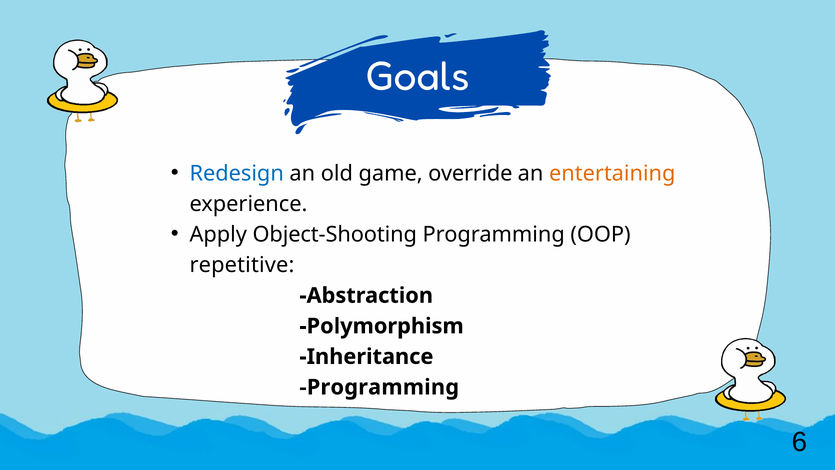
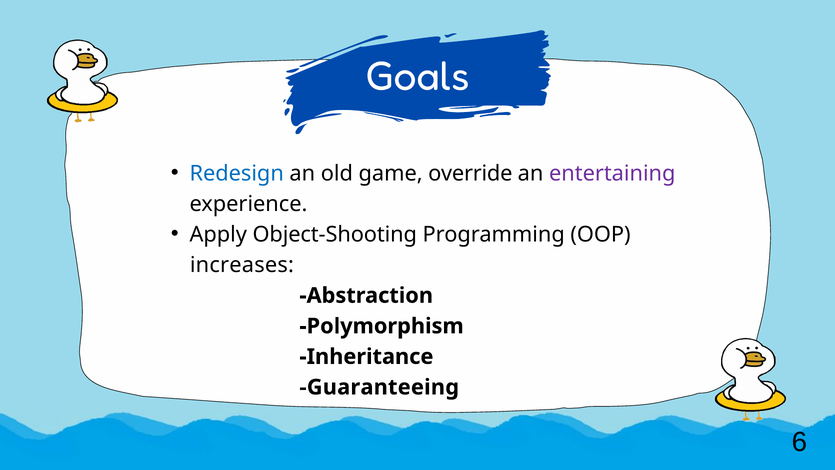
entertaining colour: orange -> purple
repetitive: repetitive -> increases
Programming at (379, 387): Programming -> Guaranteeing
